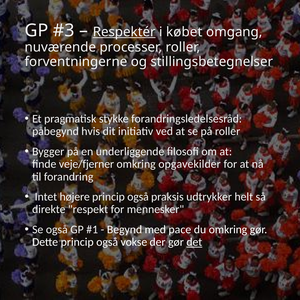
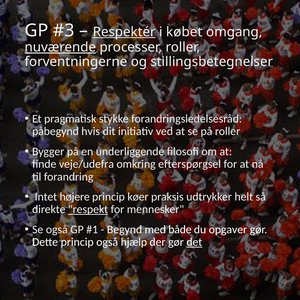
nuværende underline: none -> present
veje/fjerner: veje/fjerner -> veje/udefra
opgavekilder: opgavekilder -> efterspørgsel
også at (138, 197): også -> køer
respekt underline: none -> present
pace: pace -> både
du omkring: omkring -> opgaver
vokse: vokse -> hjælp
